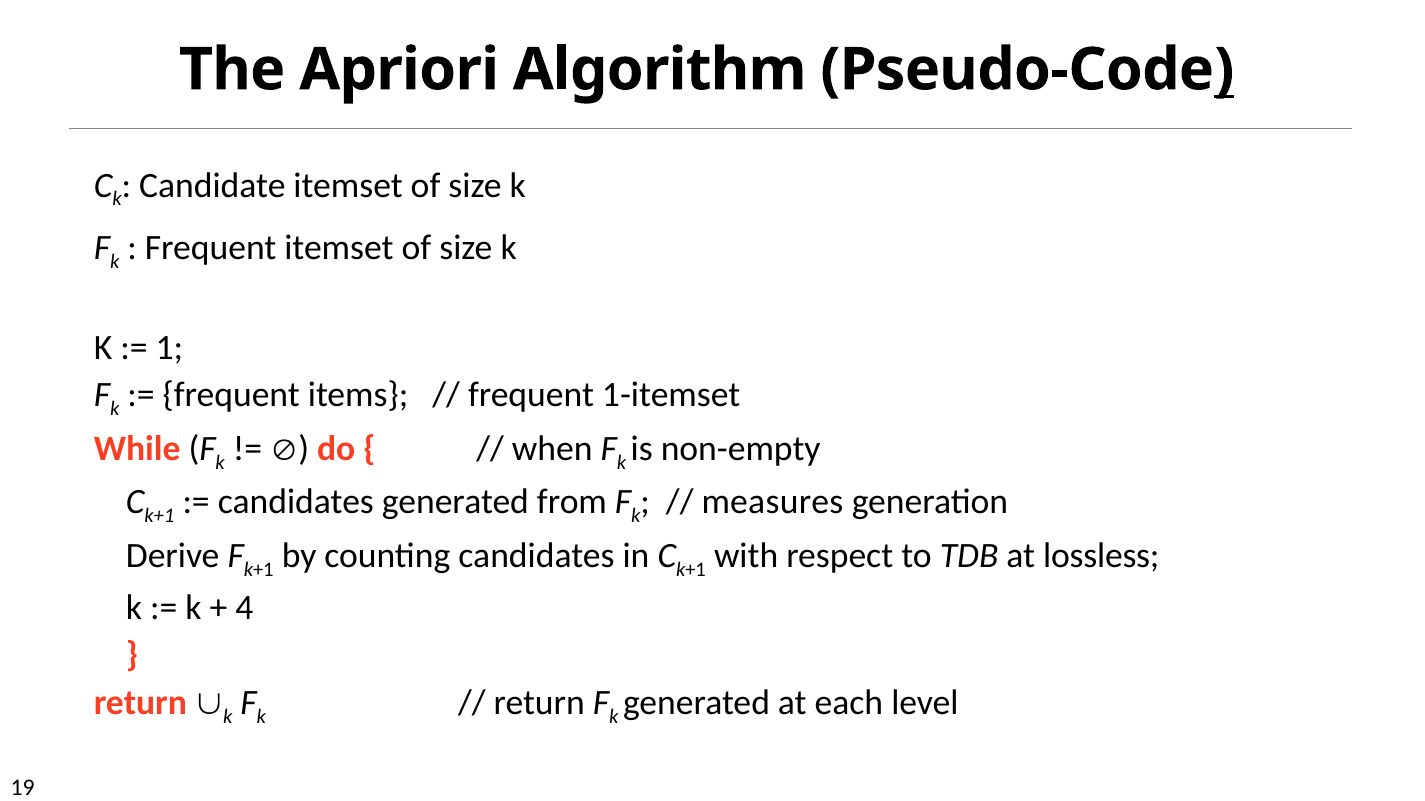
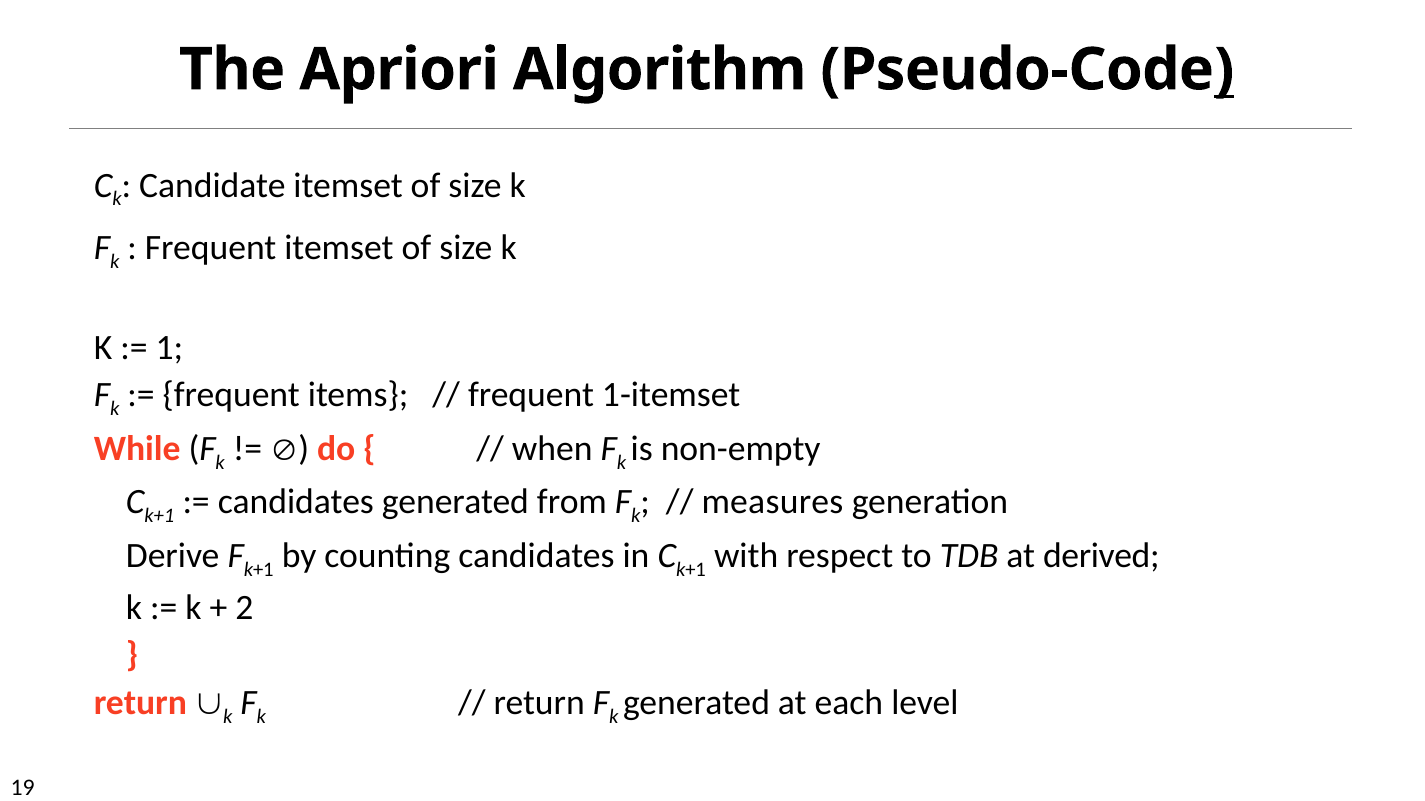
lossless: lossless -> derived
4: 4 -> 2
